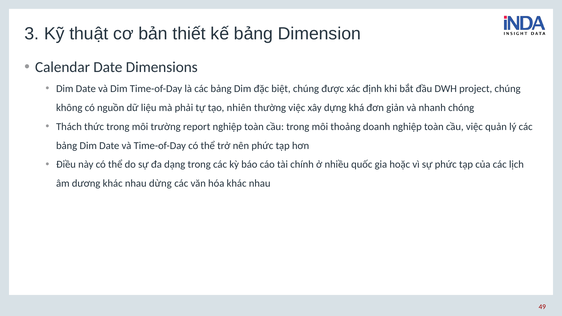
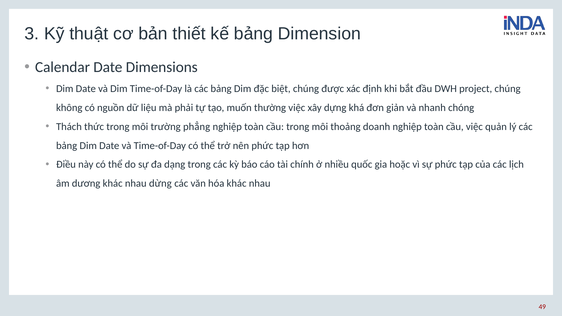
nhiên: nhiên -> muốn
report: report -> phẳng
